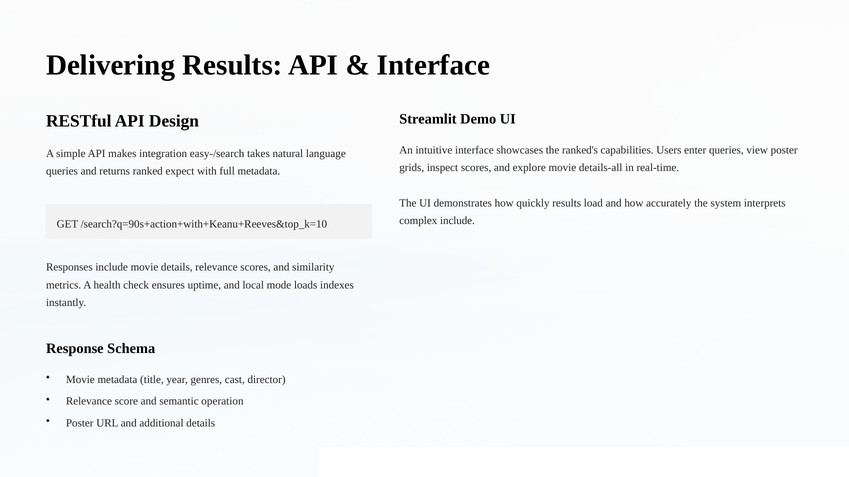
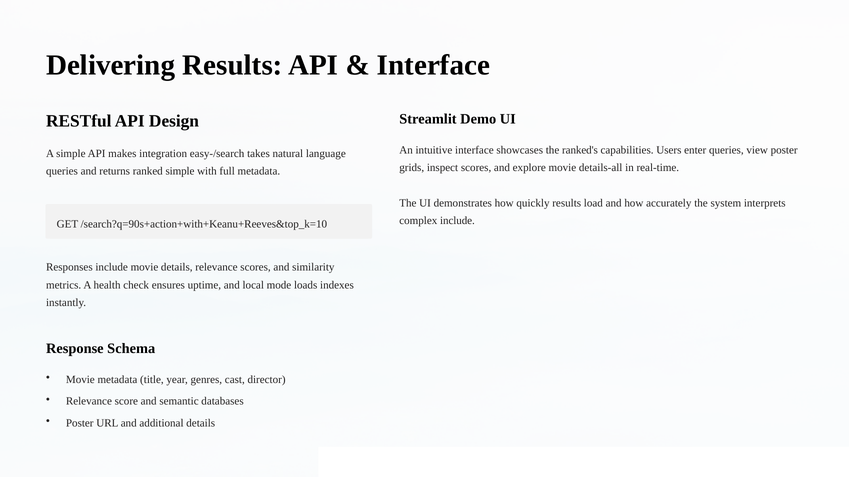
ranked expect: expect -> simple
operation: operation -> databases
